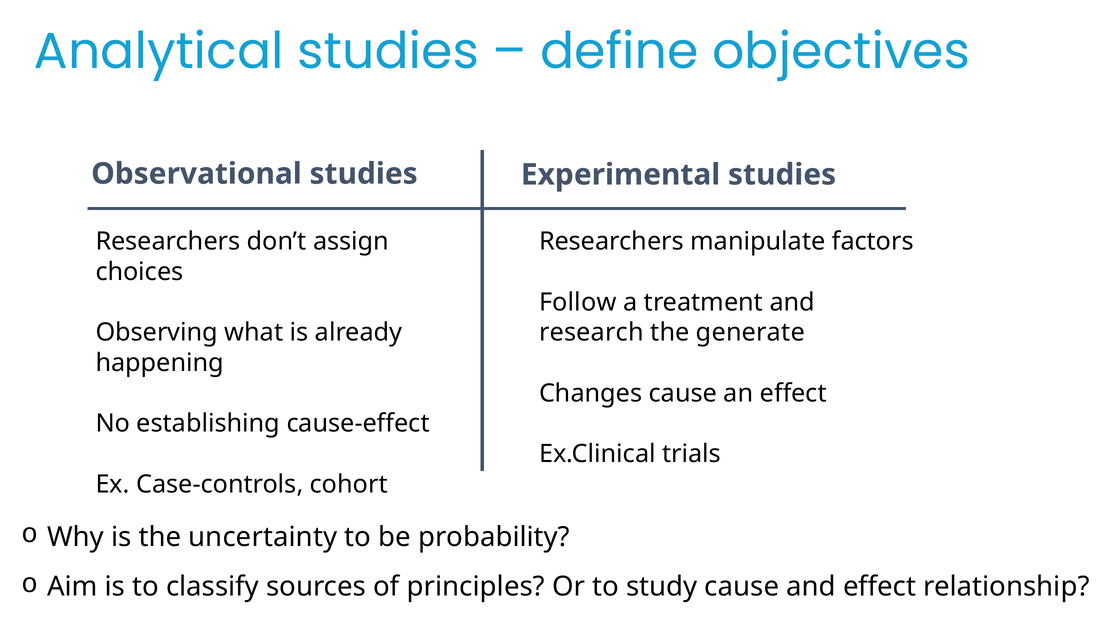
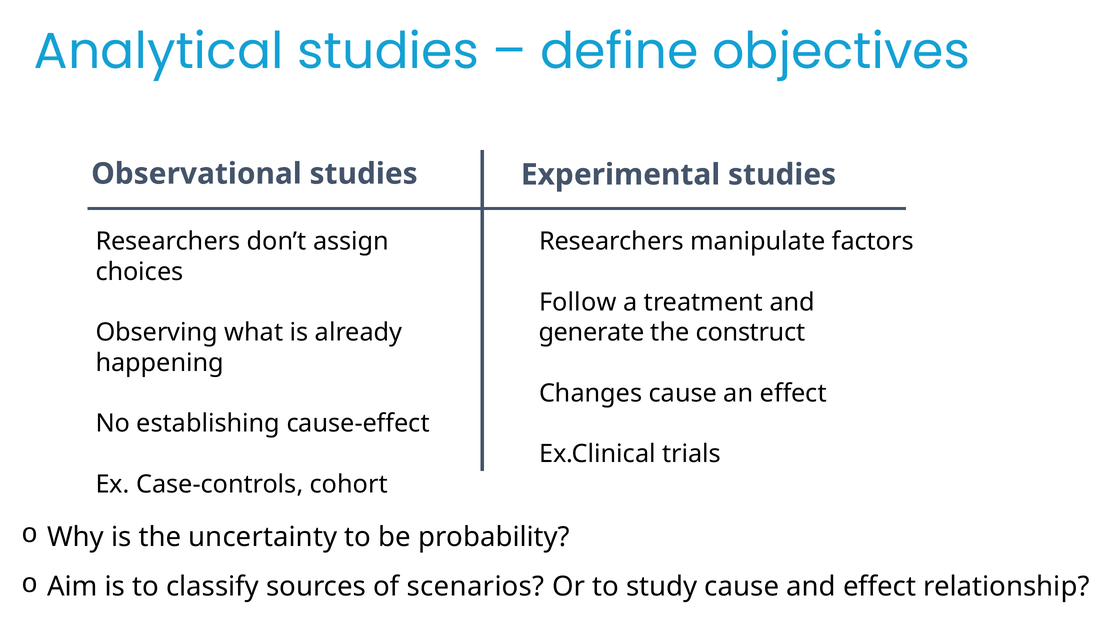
research: research -> generate
generate: generate -> construct
principles: principles -> scenarios
